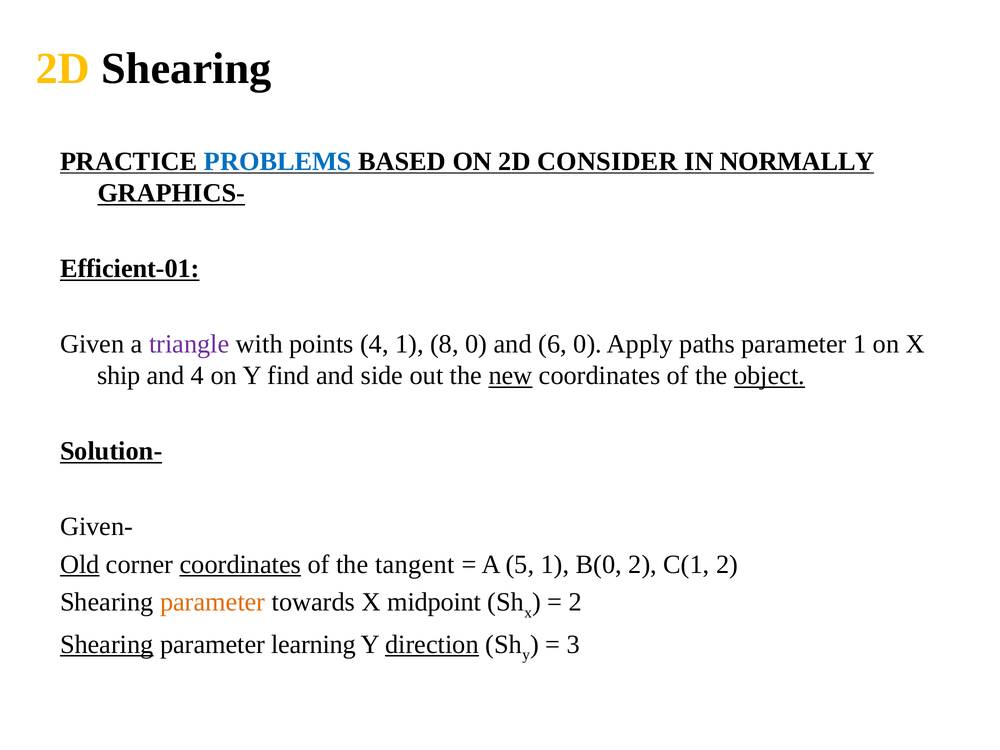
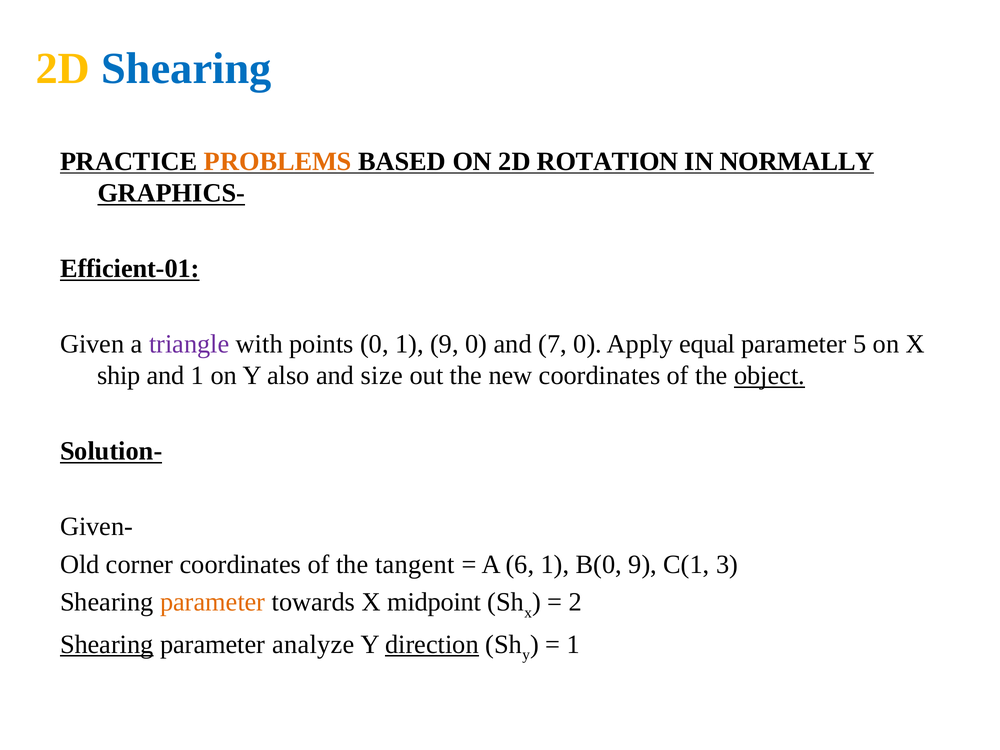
Shearing at (186, 69) colour: black -> blue
PROBLEMS colour: blue -> orange
CONSIDER: CONSIDER -> ROTATION
points 4: 4 -> 0
1 8: 8 -> 9
6: 6 -> 7
paths: paths -> equal
parameter 1: 1 -> 5
and 4: 4 -> 1
find: find -> also
side: side -> size
new underline: present -> none
Old underline: present -> none
coordinates at (240, 565) underline: present -> none
5: 5 -> 6
B(0 2: 2 -> 9
C(1 2: 2 -> 3
learning: learning -> analyze
3 at (573, 644): 3 -> 1
